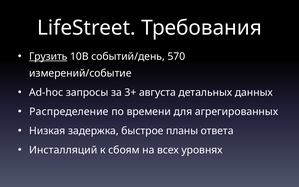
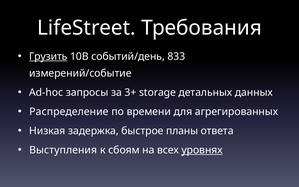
570: 570 -> 833
августа: августа -> storage
Инсталляций: Инсталляций -> Выступления
уровнях underline: none -> present
